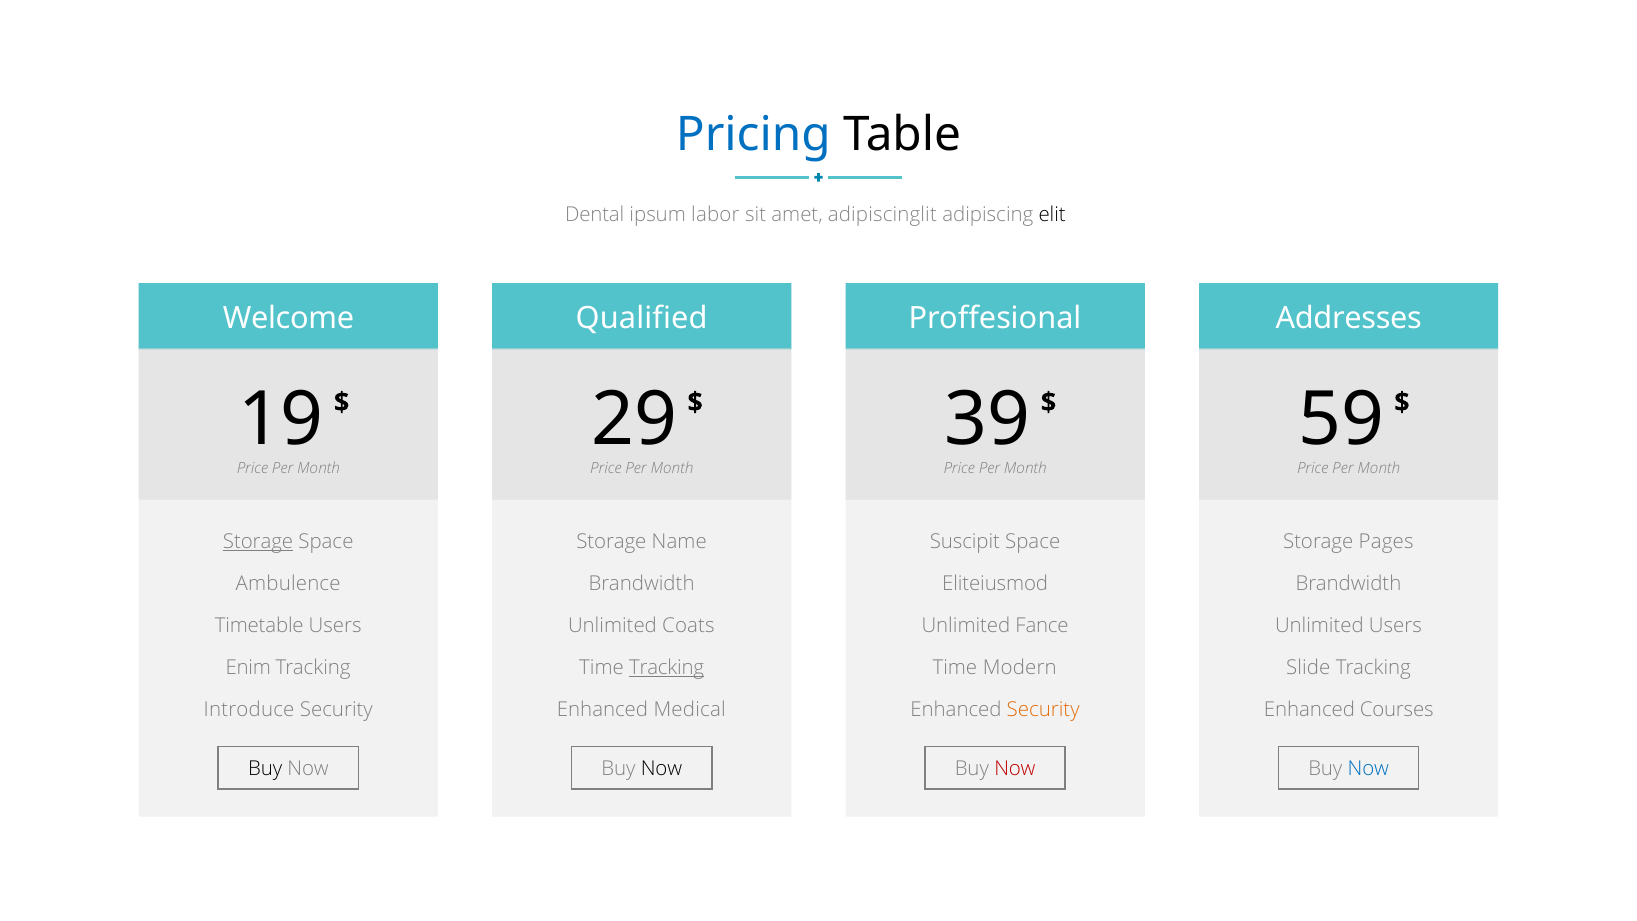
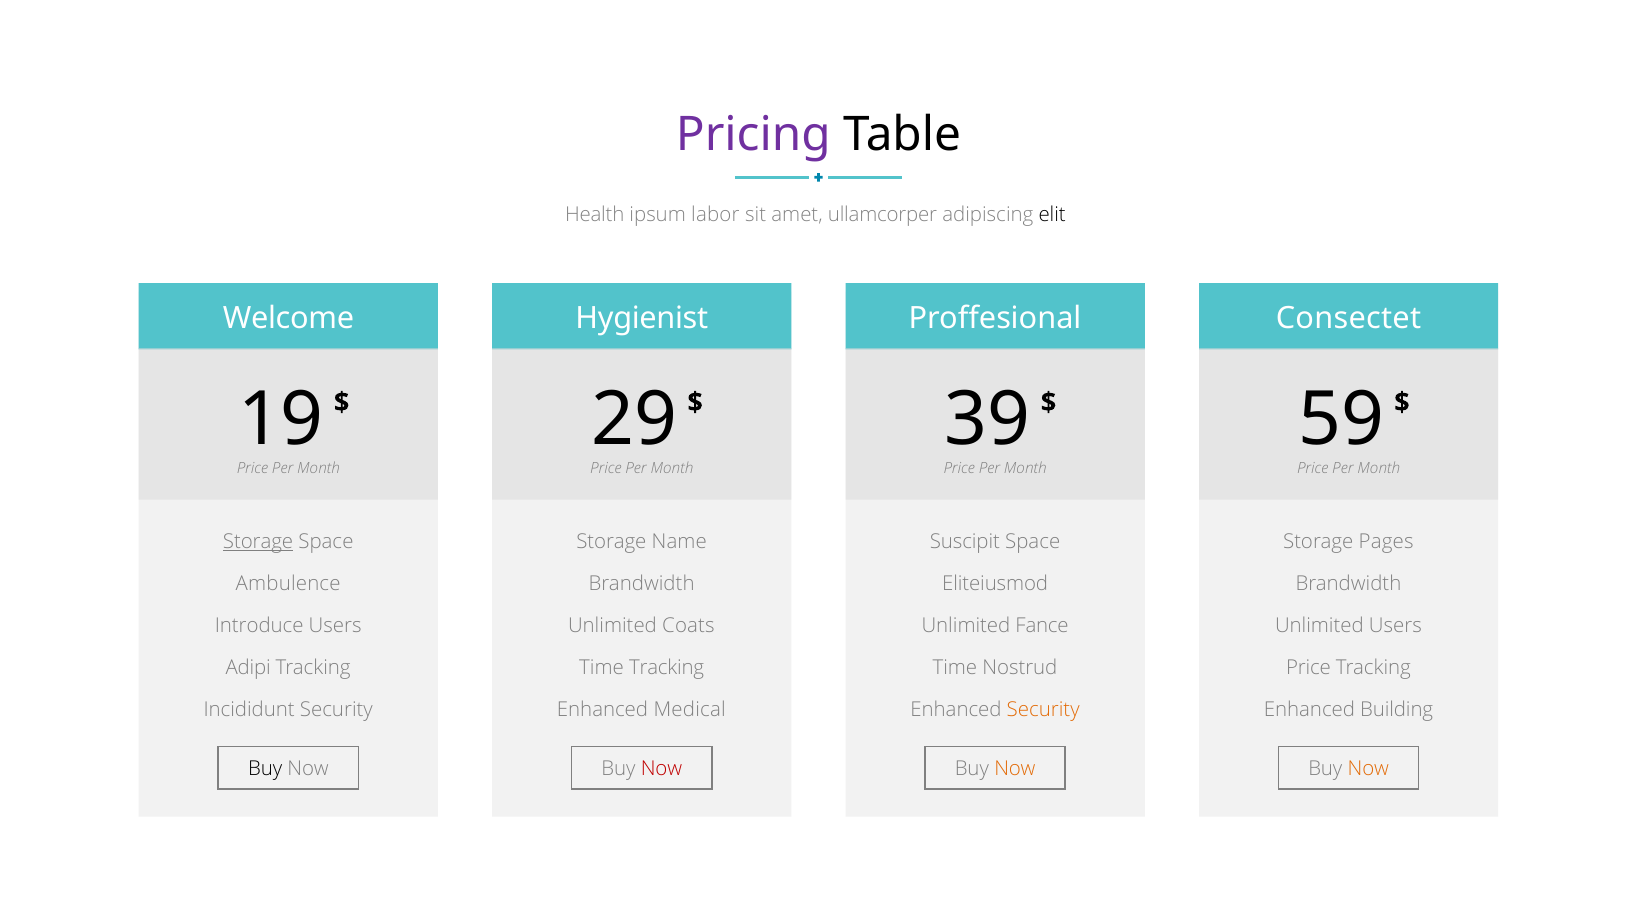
Pricing colour: blue -> purple
Dental: Dental -> Health
adipiscinglit: adipiscinglit -> ullamcorper
Qualified: Qualified -> Hygienist
Addresses: Addresses -> Consectet
Timetable: Timetable -> Introduce
Enim: Enim -> Adipi
Tracking at (667, 668) underline: present -> none
Modern: Modern -> Nostrud
Slide at (1308, 668): Slide -> Price
Introduce: Introduce -> Incididunt
Courses: Courses -> Building
Now at (661, 769) colour: black -> red
Now at (1015, 769) colour: red -> orange
Now at (1368, 769) colour: blue -> orange
